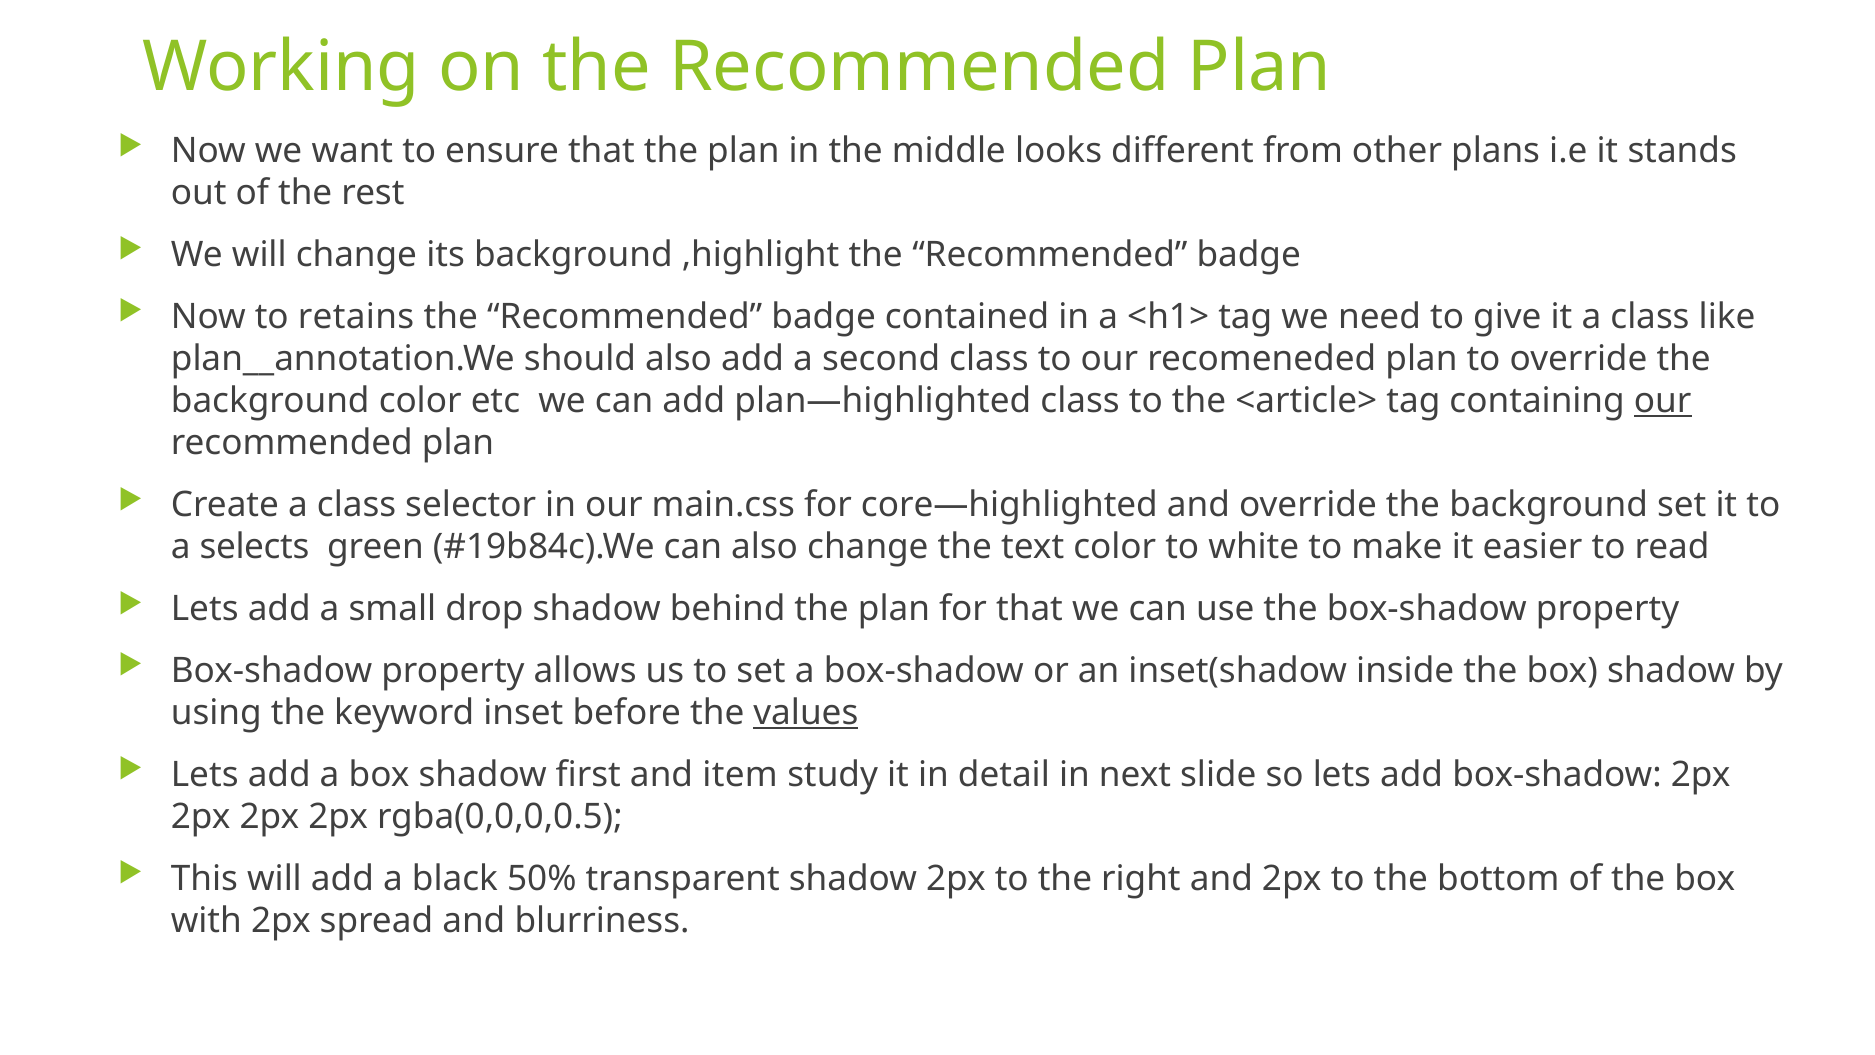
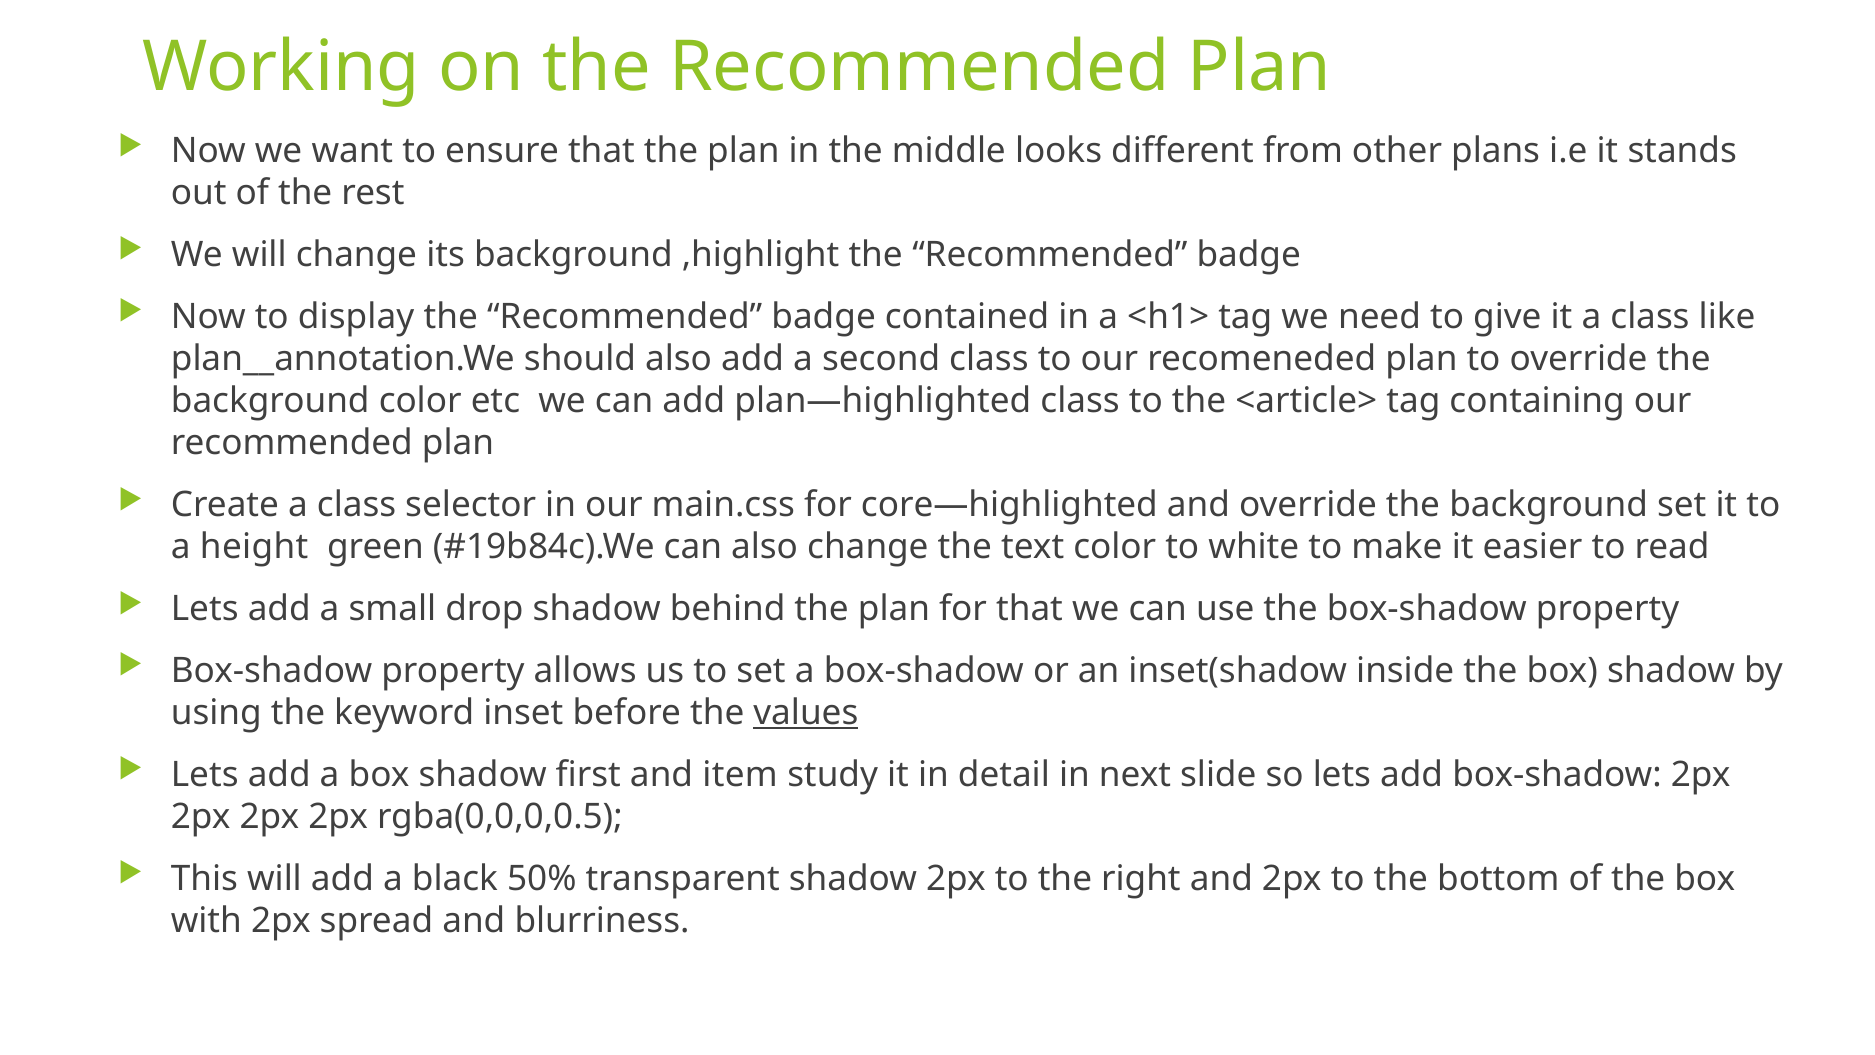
retains: retains -> display
our at (1663, 401) underline: present -> none
selects: selects -> height
